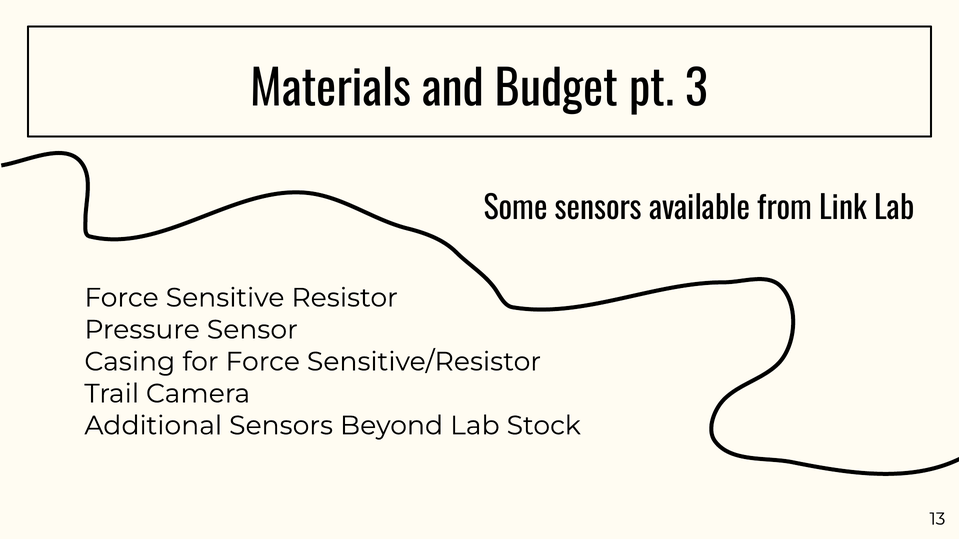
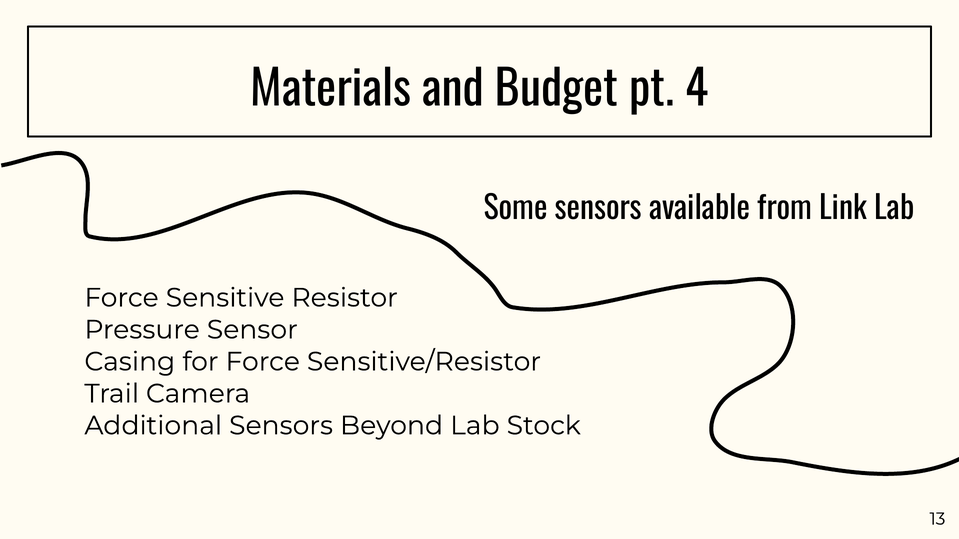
3: 3 -> 4
